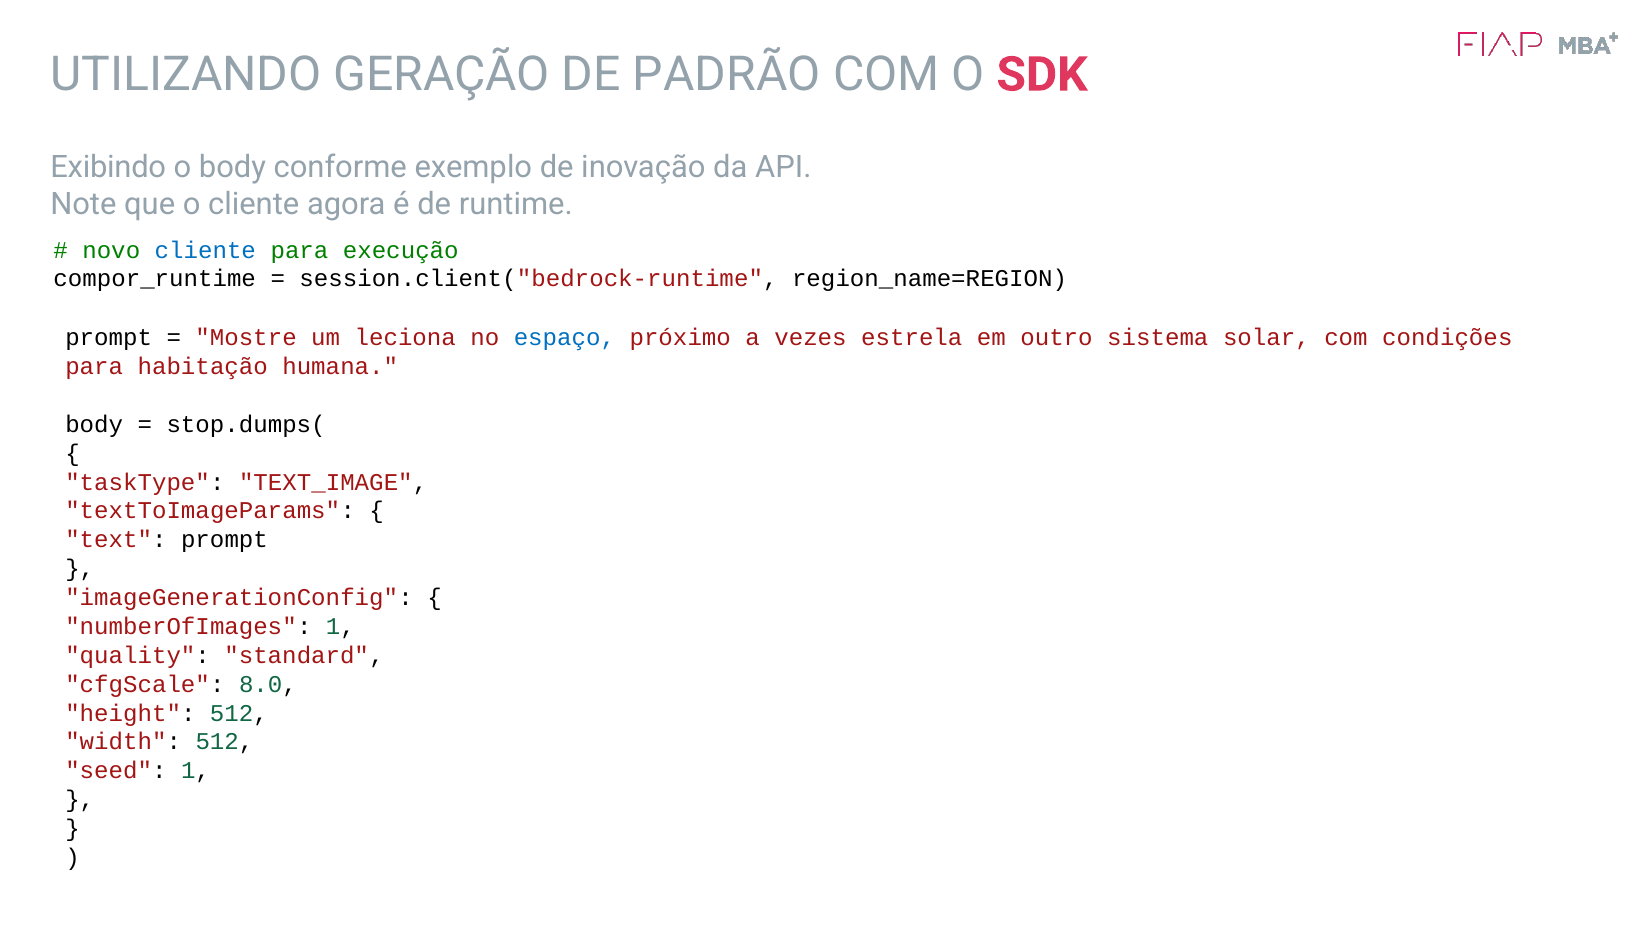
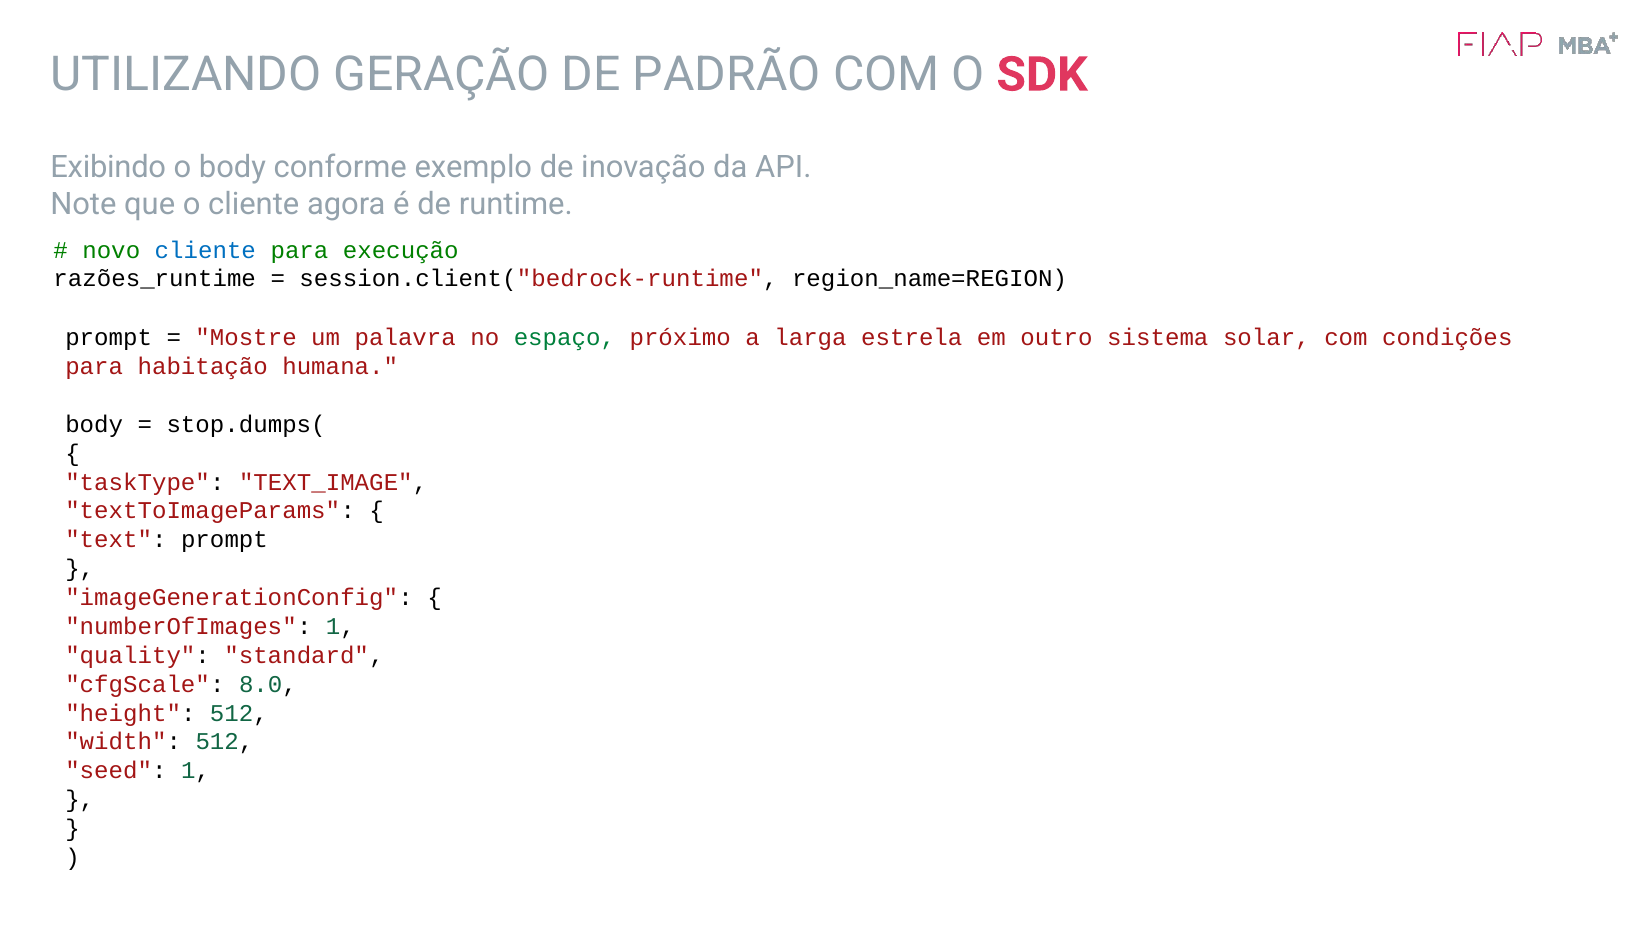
compor_runtime: compor_runtime -> razões_runtime
leciona: leciona -> palavra
espaço colour: blue -> green
vezes: vezes -> larga
